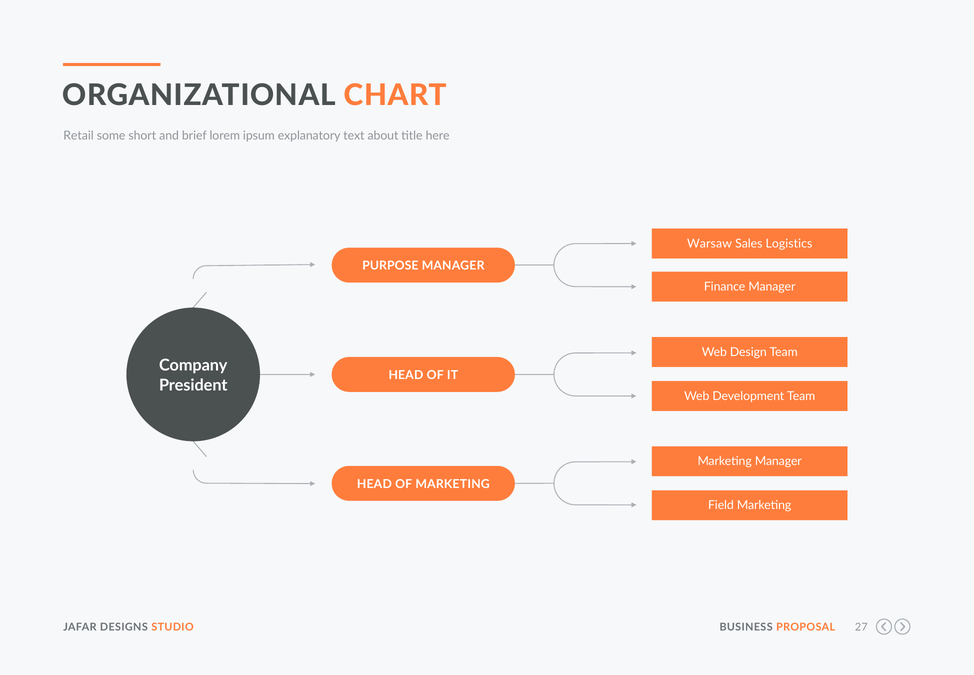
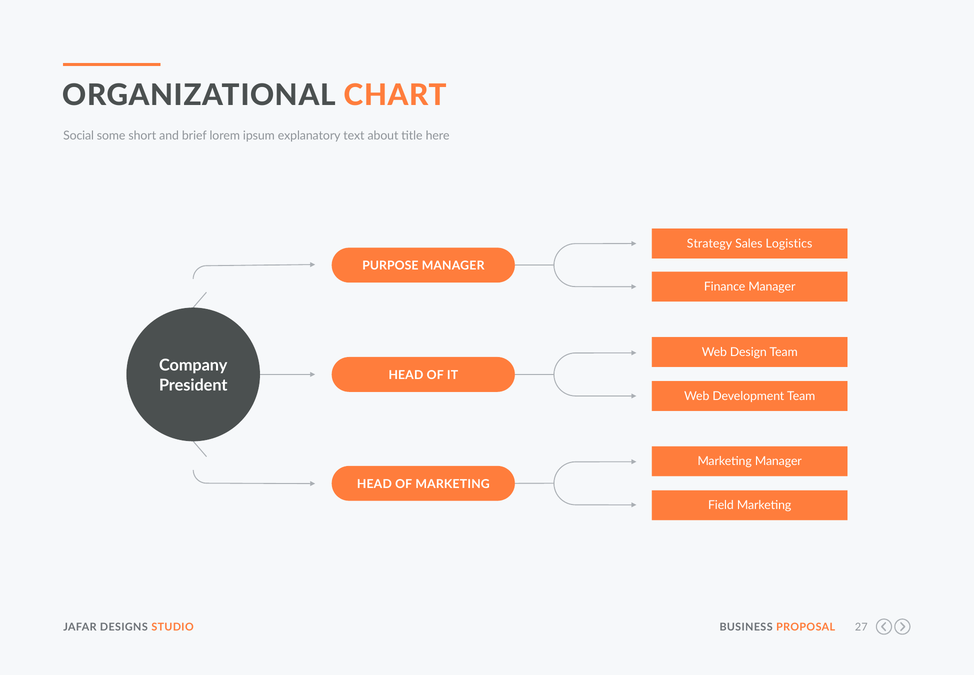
Retail: Retail -> Social
Warsaw: Warsaw -> Strategy
